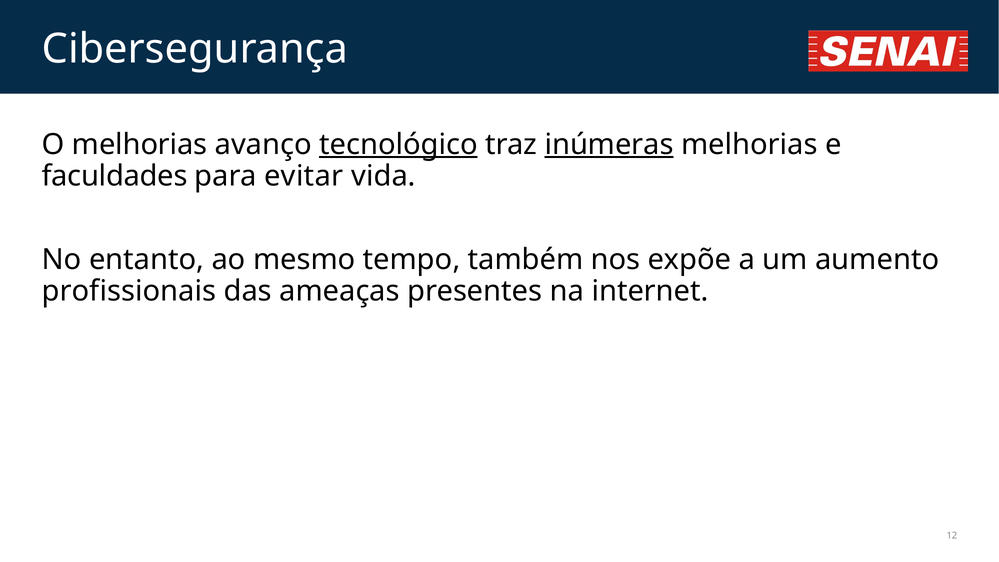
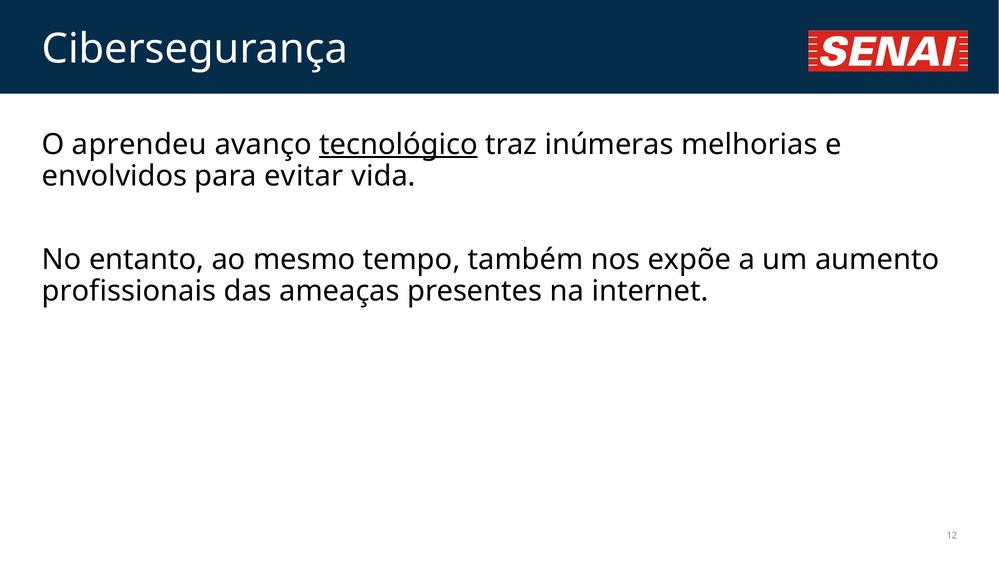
O melhorias: melhorias -> aprendeu
inúmeras underline: present -> none
faculdades: faculdades -> envolvidos
